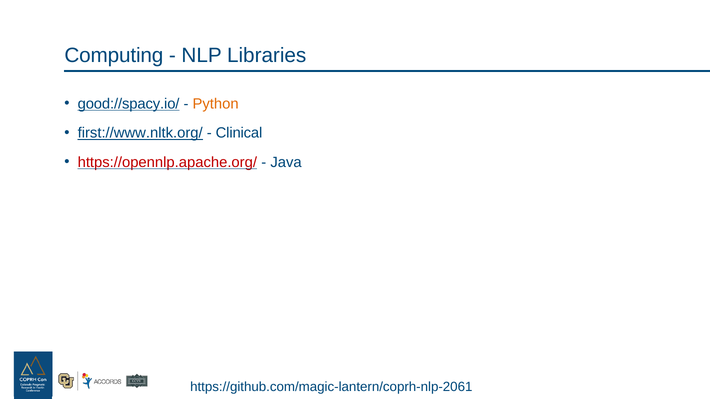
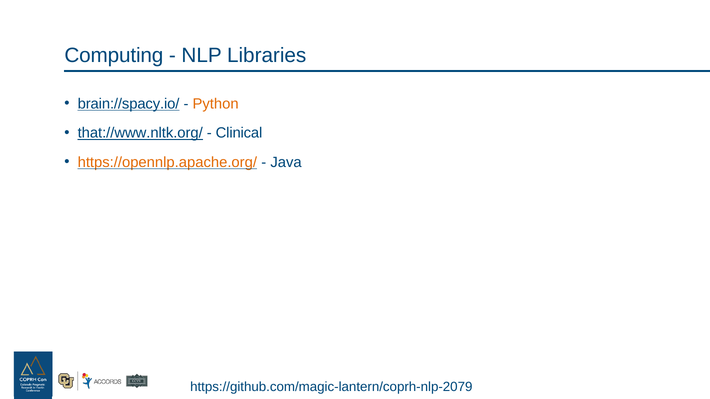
good://spacy.io/: good://spacy.io/ -> brain://spacy.io/
first://www.nltk.org/: first://www.nltk.org/ -> that://www.nltk.org/
https://opennlp.apache.org/ colour: red -> orange
https://github.com/magic-lantern/coprh-nlp-2061: https://github.com/magic-lantern/coprh-nlp-2061 -> https://github.com/magic-lantern/coprh-nlp-2079
